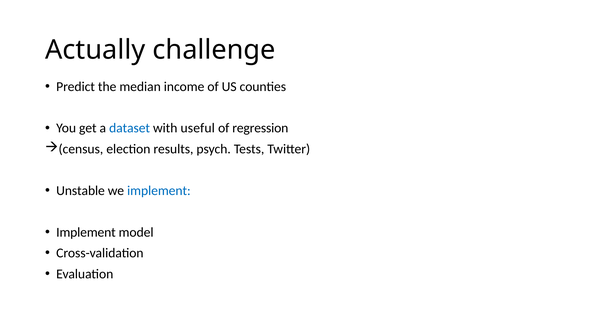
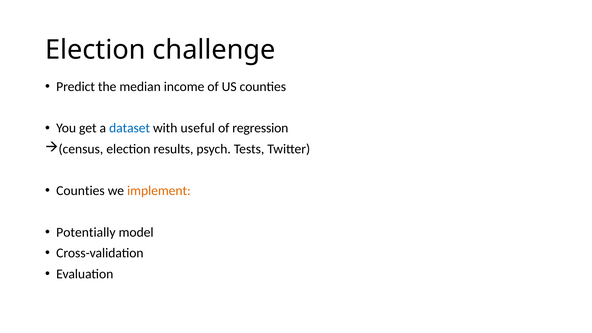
Actually at (95, 50): Actually -> Election
Unstable at (81, 191): Unstable -> Counties
implement at (159, 191) colour: blue -> orange
Implement at (86, 232): Implement -> Potentially
